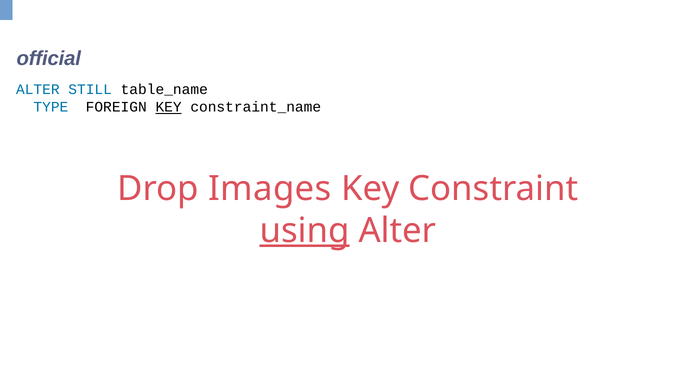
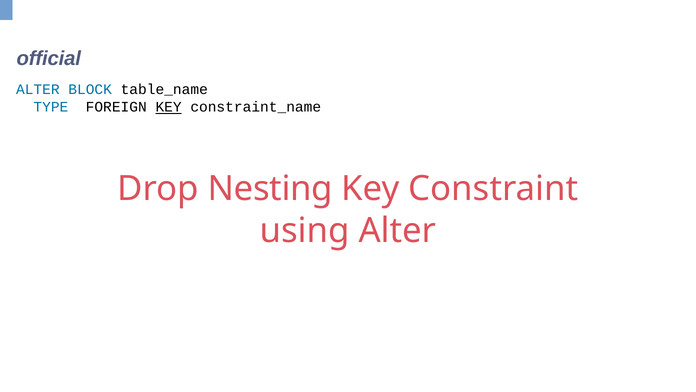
STILL: STILL -> BLOCK
Images: Images -> Nesting
using underline: present -> none
